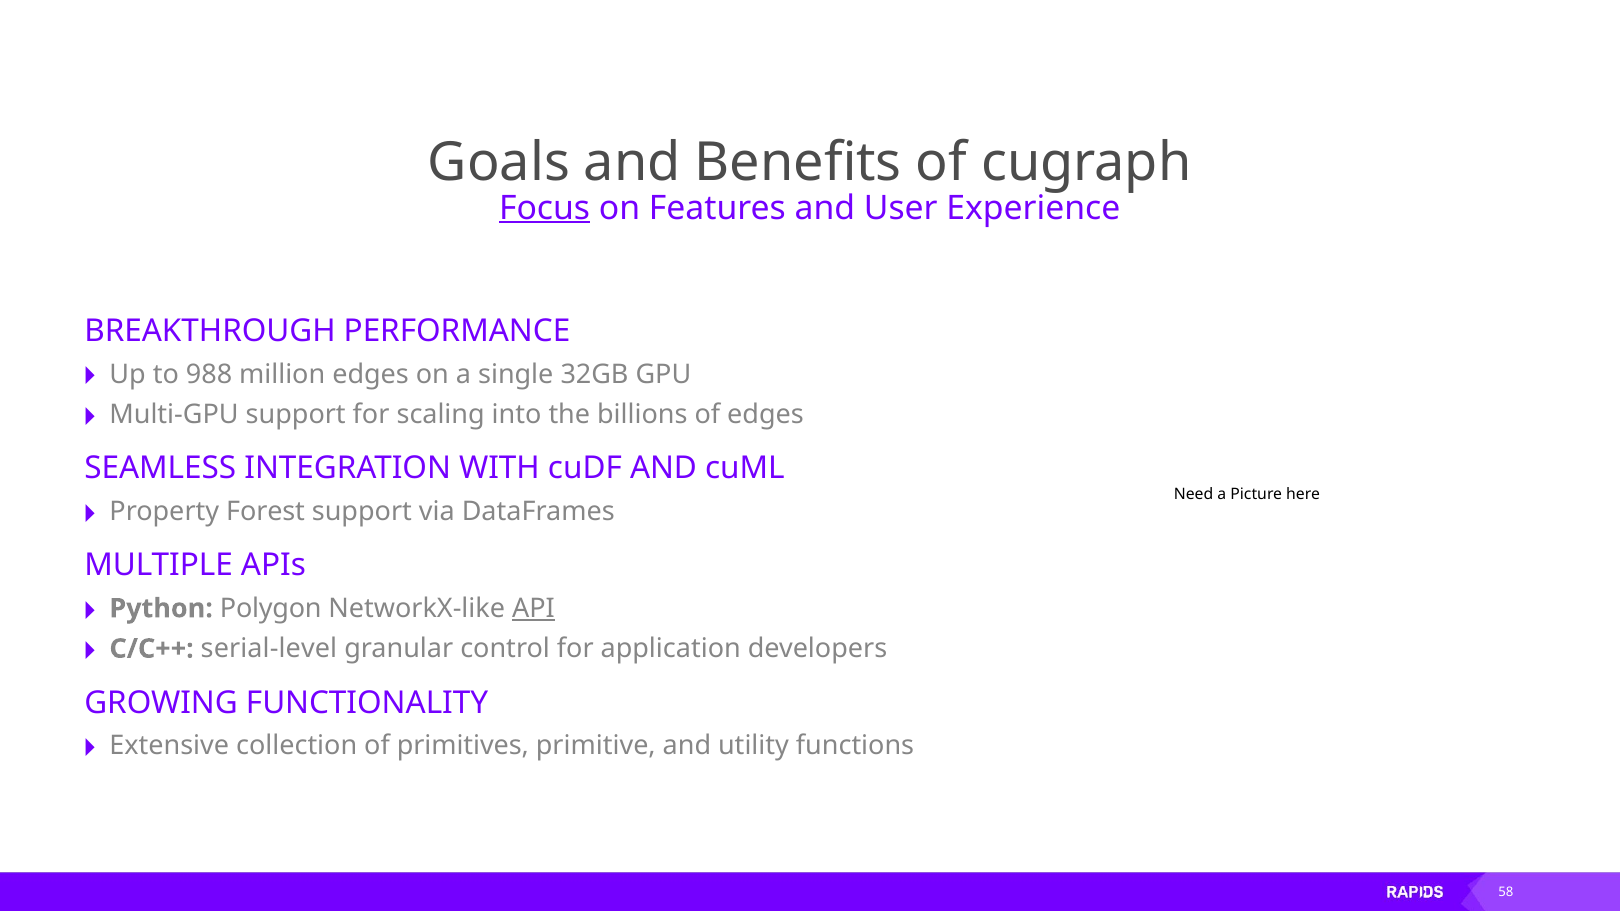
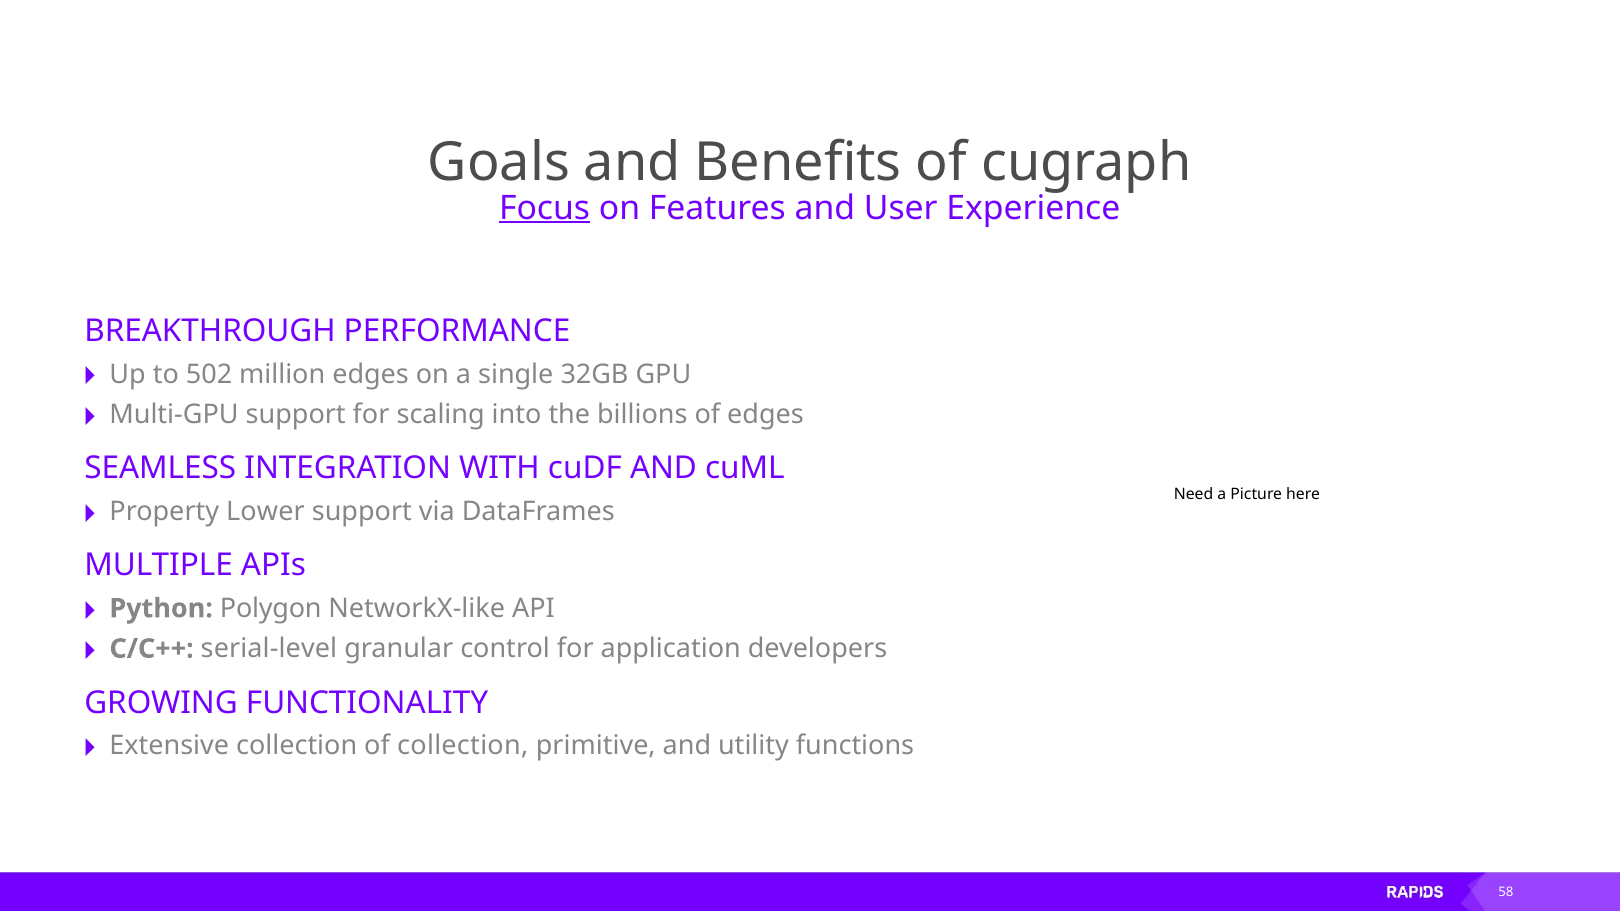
988: 988 -> 502
Forest: Forest -> Lower
API underline: present -> none
of primitives: primitives -> collection
